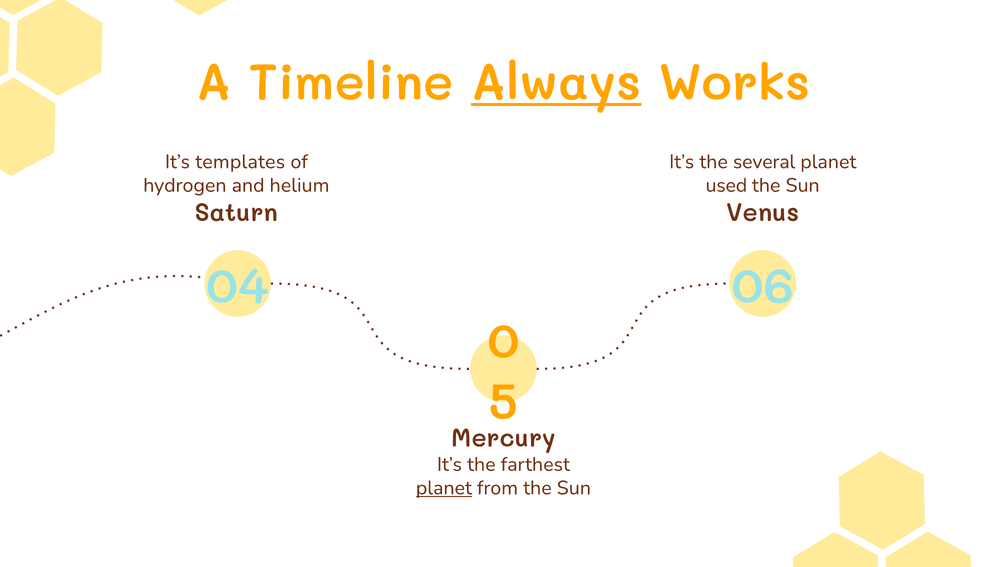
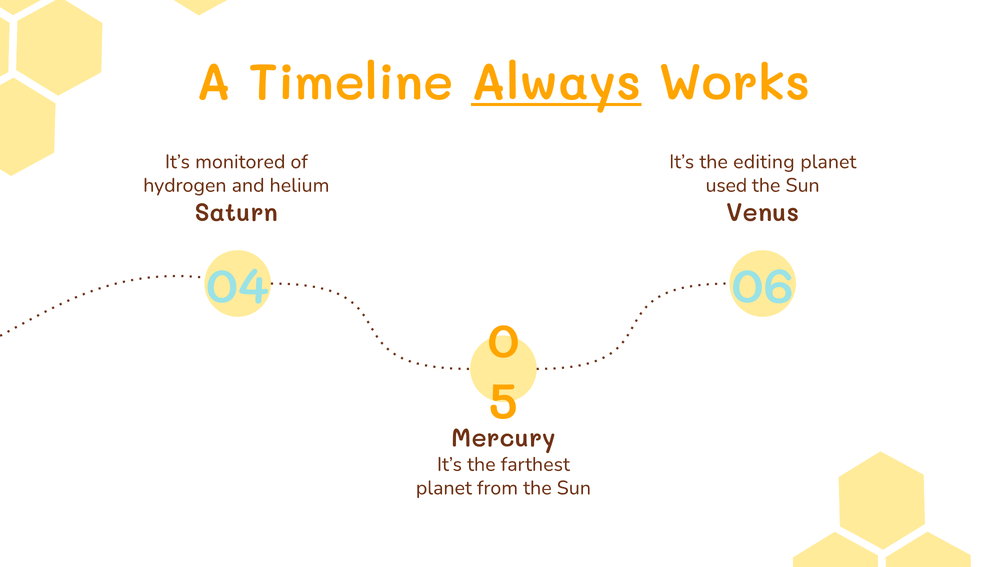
templates: templates -> monitored
several: several -> editing
planet at (444, 487) underline: present -> none
